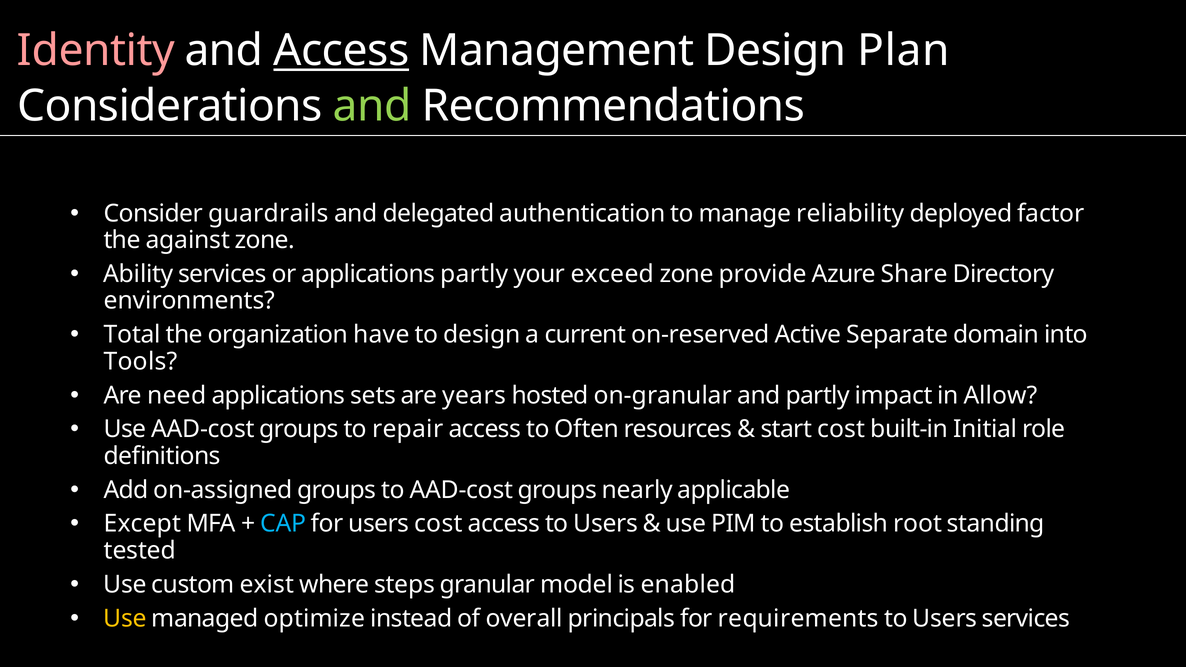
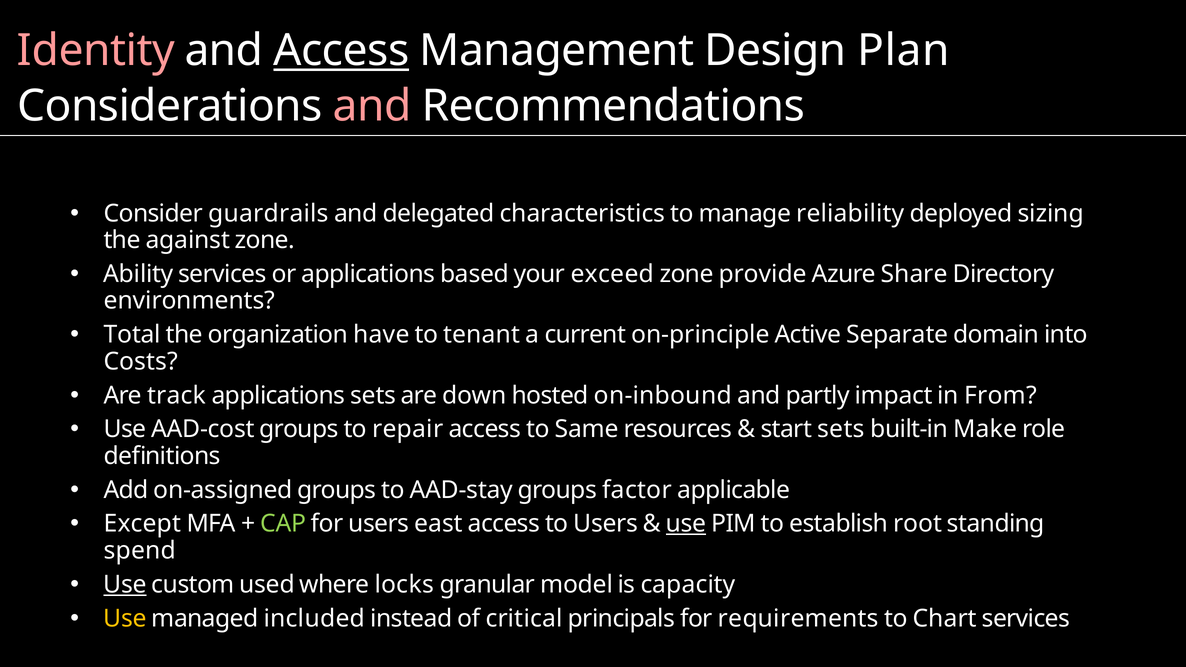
and at (372, 106) colour: light green -> pink
authentication: authentication -> characteristics
factor: factor -> sizing
applications partly: partly -> based
to design: design -> tenant
on-reserved: on-reserved -> on-principle
Tools: Tools -> Costs
need: need -> track
years: years -> down
on-granular: on-granular -> on-inbound
Allow: Allow -> From
Often: Often -> Same
start cost: cost -> sets
Initial: Initial -> Make
to AAD-cost: AAD-cost -> AAD-stay
nearly: nearly -> factor
CAP colour: light blue -> light green
users cost: cost -> east
use at (686, 524) underline: none -> present
tested: tested -> spend
Use at (125, 585) underline: none -> present
exist: exist -> used
steps: steps -> locks
enabled: enabled -> capacity
optimize: optimize -> included
overall: overall -> critical
Users at (945, 618): Users -> Chart
